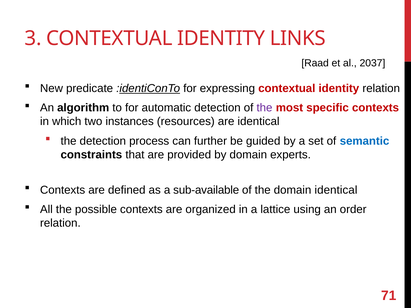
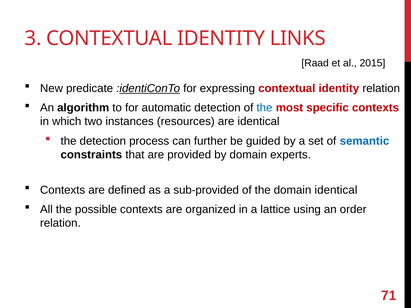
2037: 2037 -> 2015
the at (264, 108) colour: purple -> blue
sub-available: sub-available -> sub-provided
